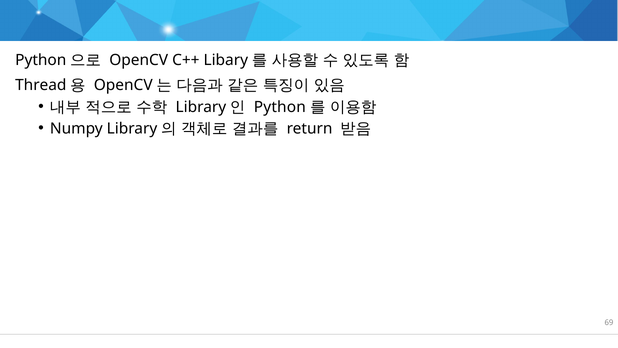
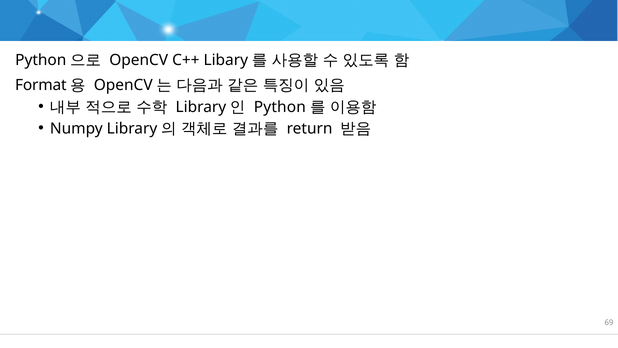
Thread: Thread -> Format
